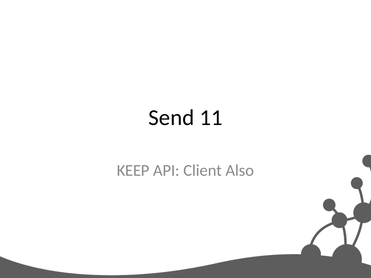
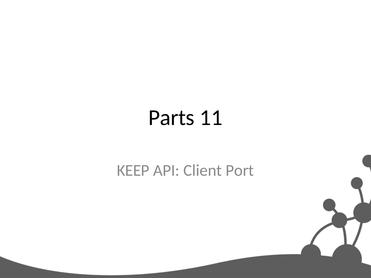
Send: Send -> Parts
Also: Also -> Port
